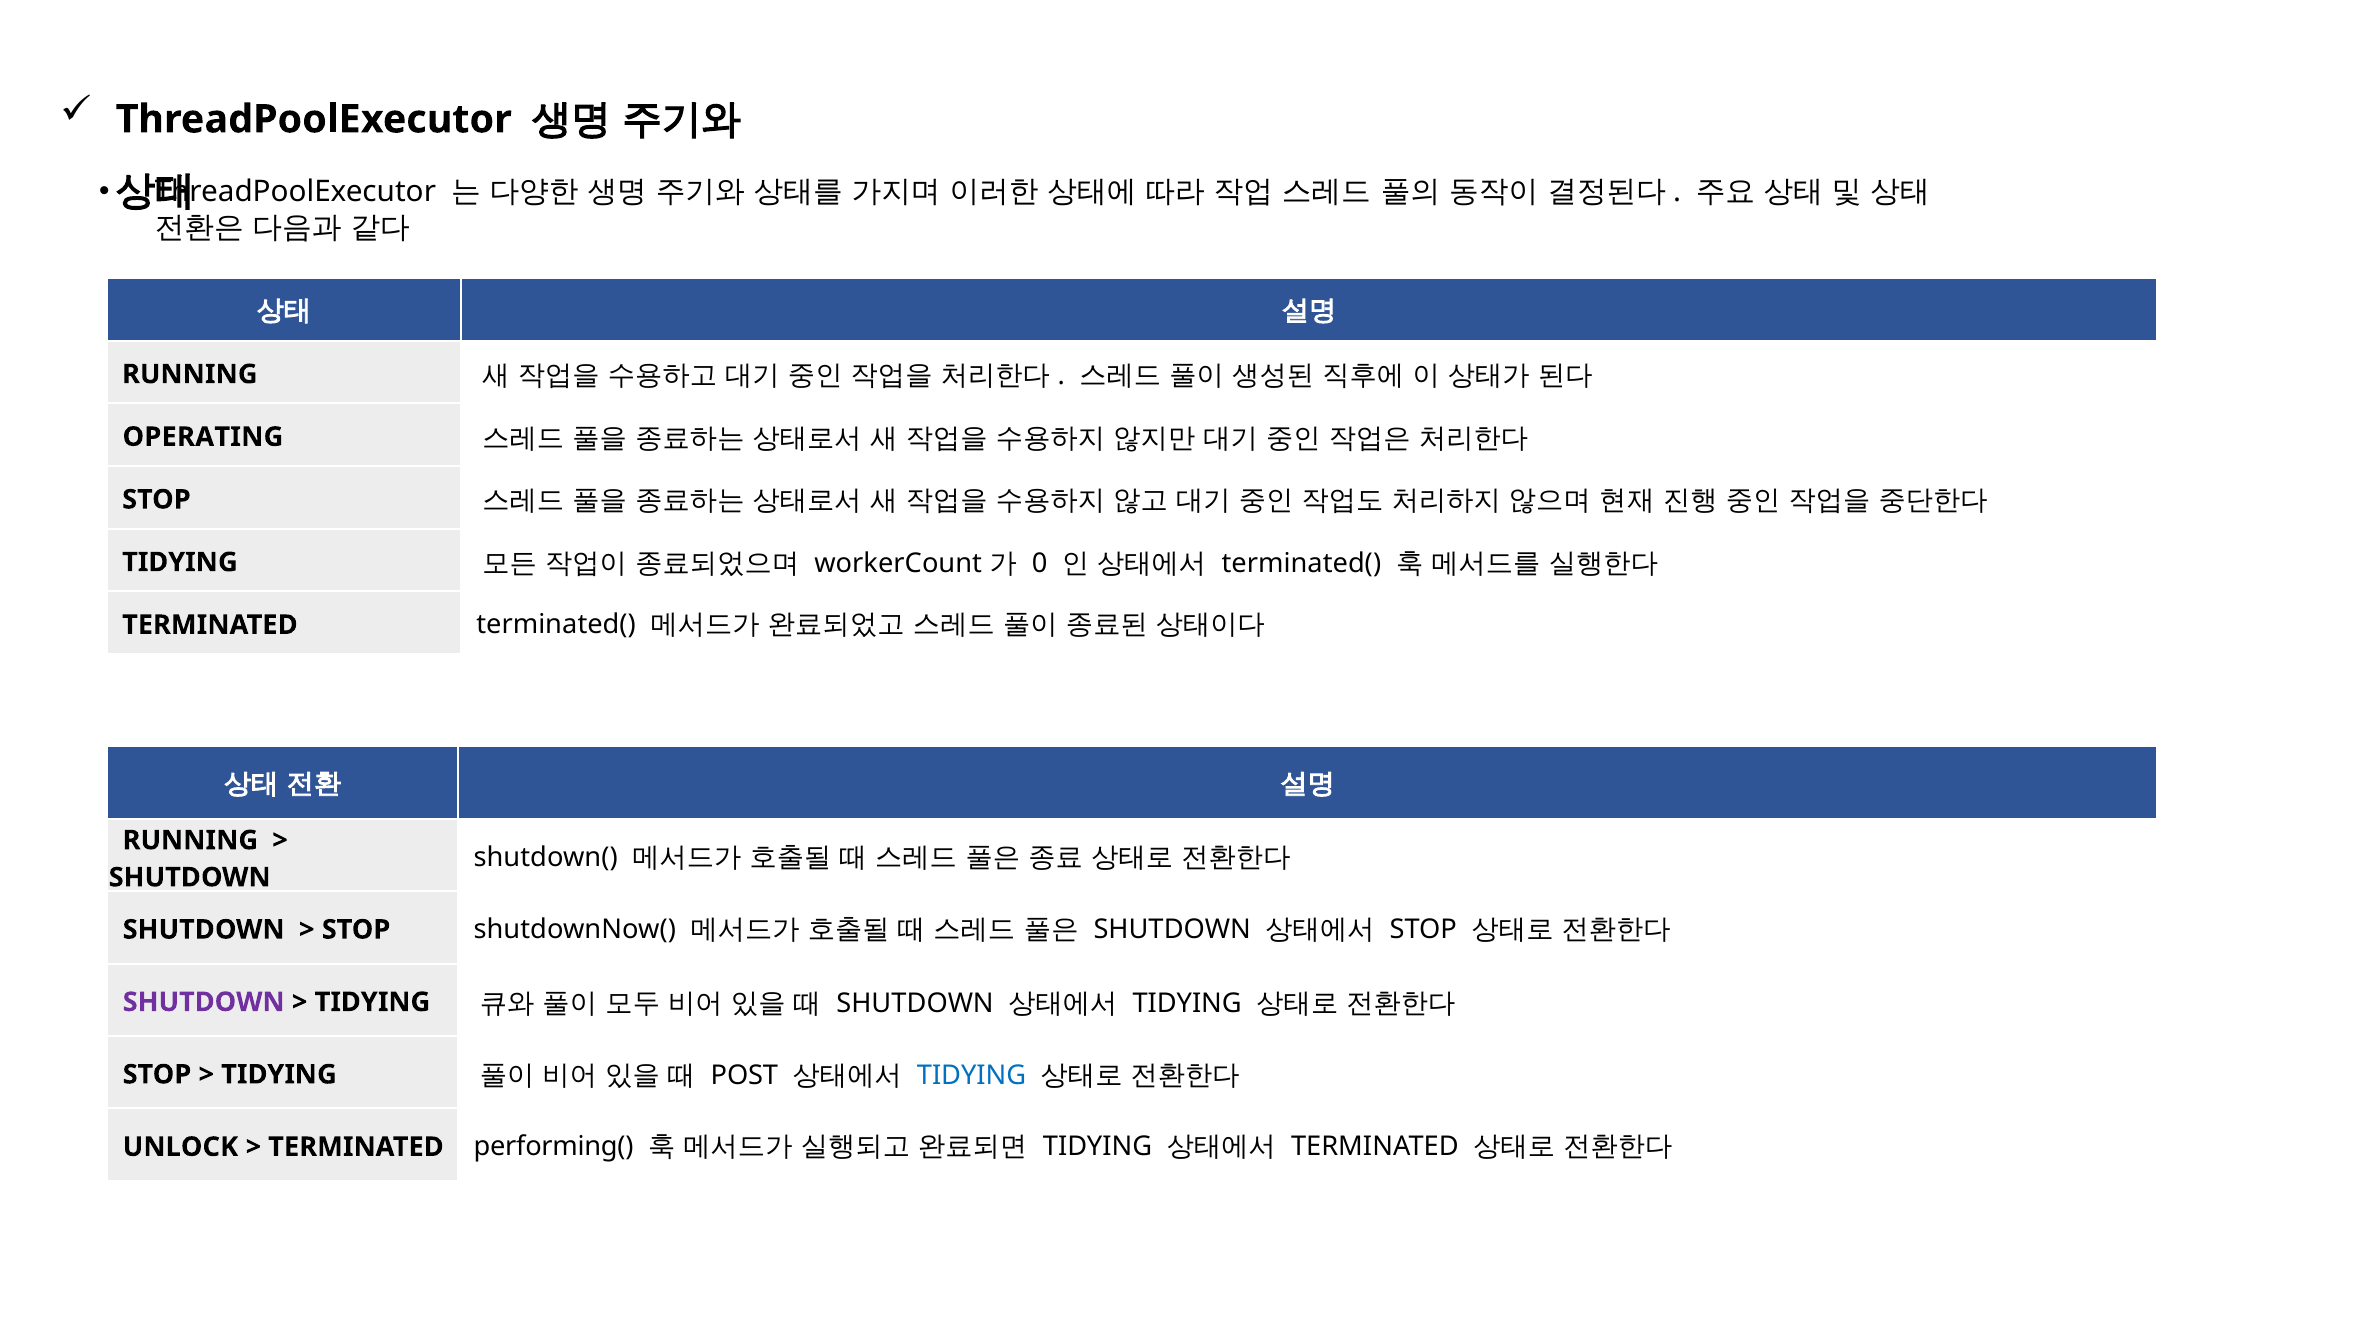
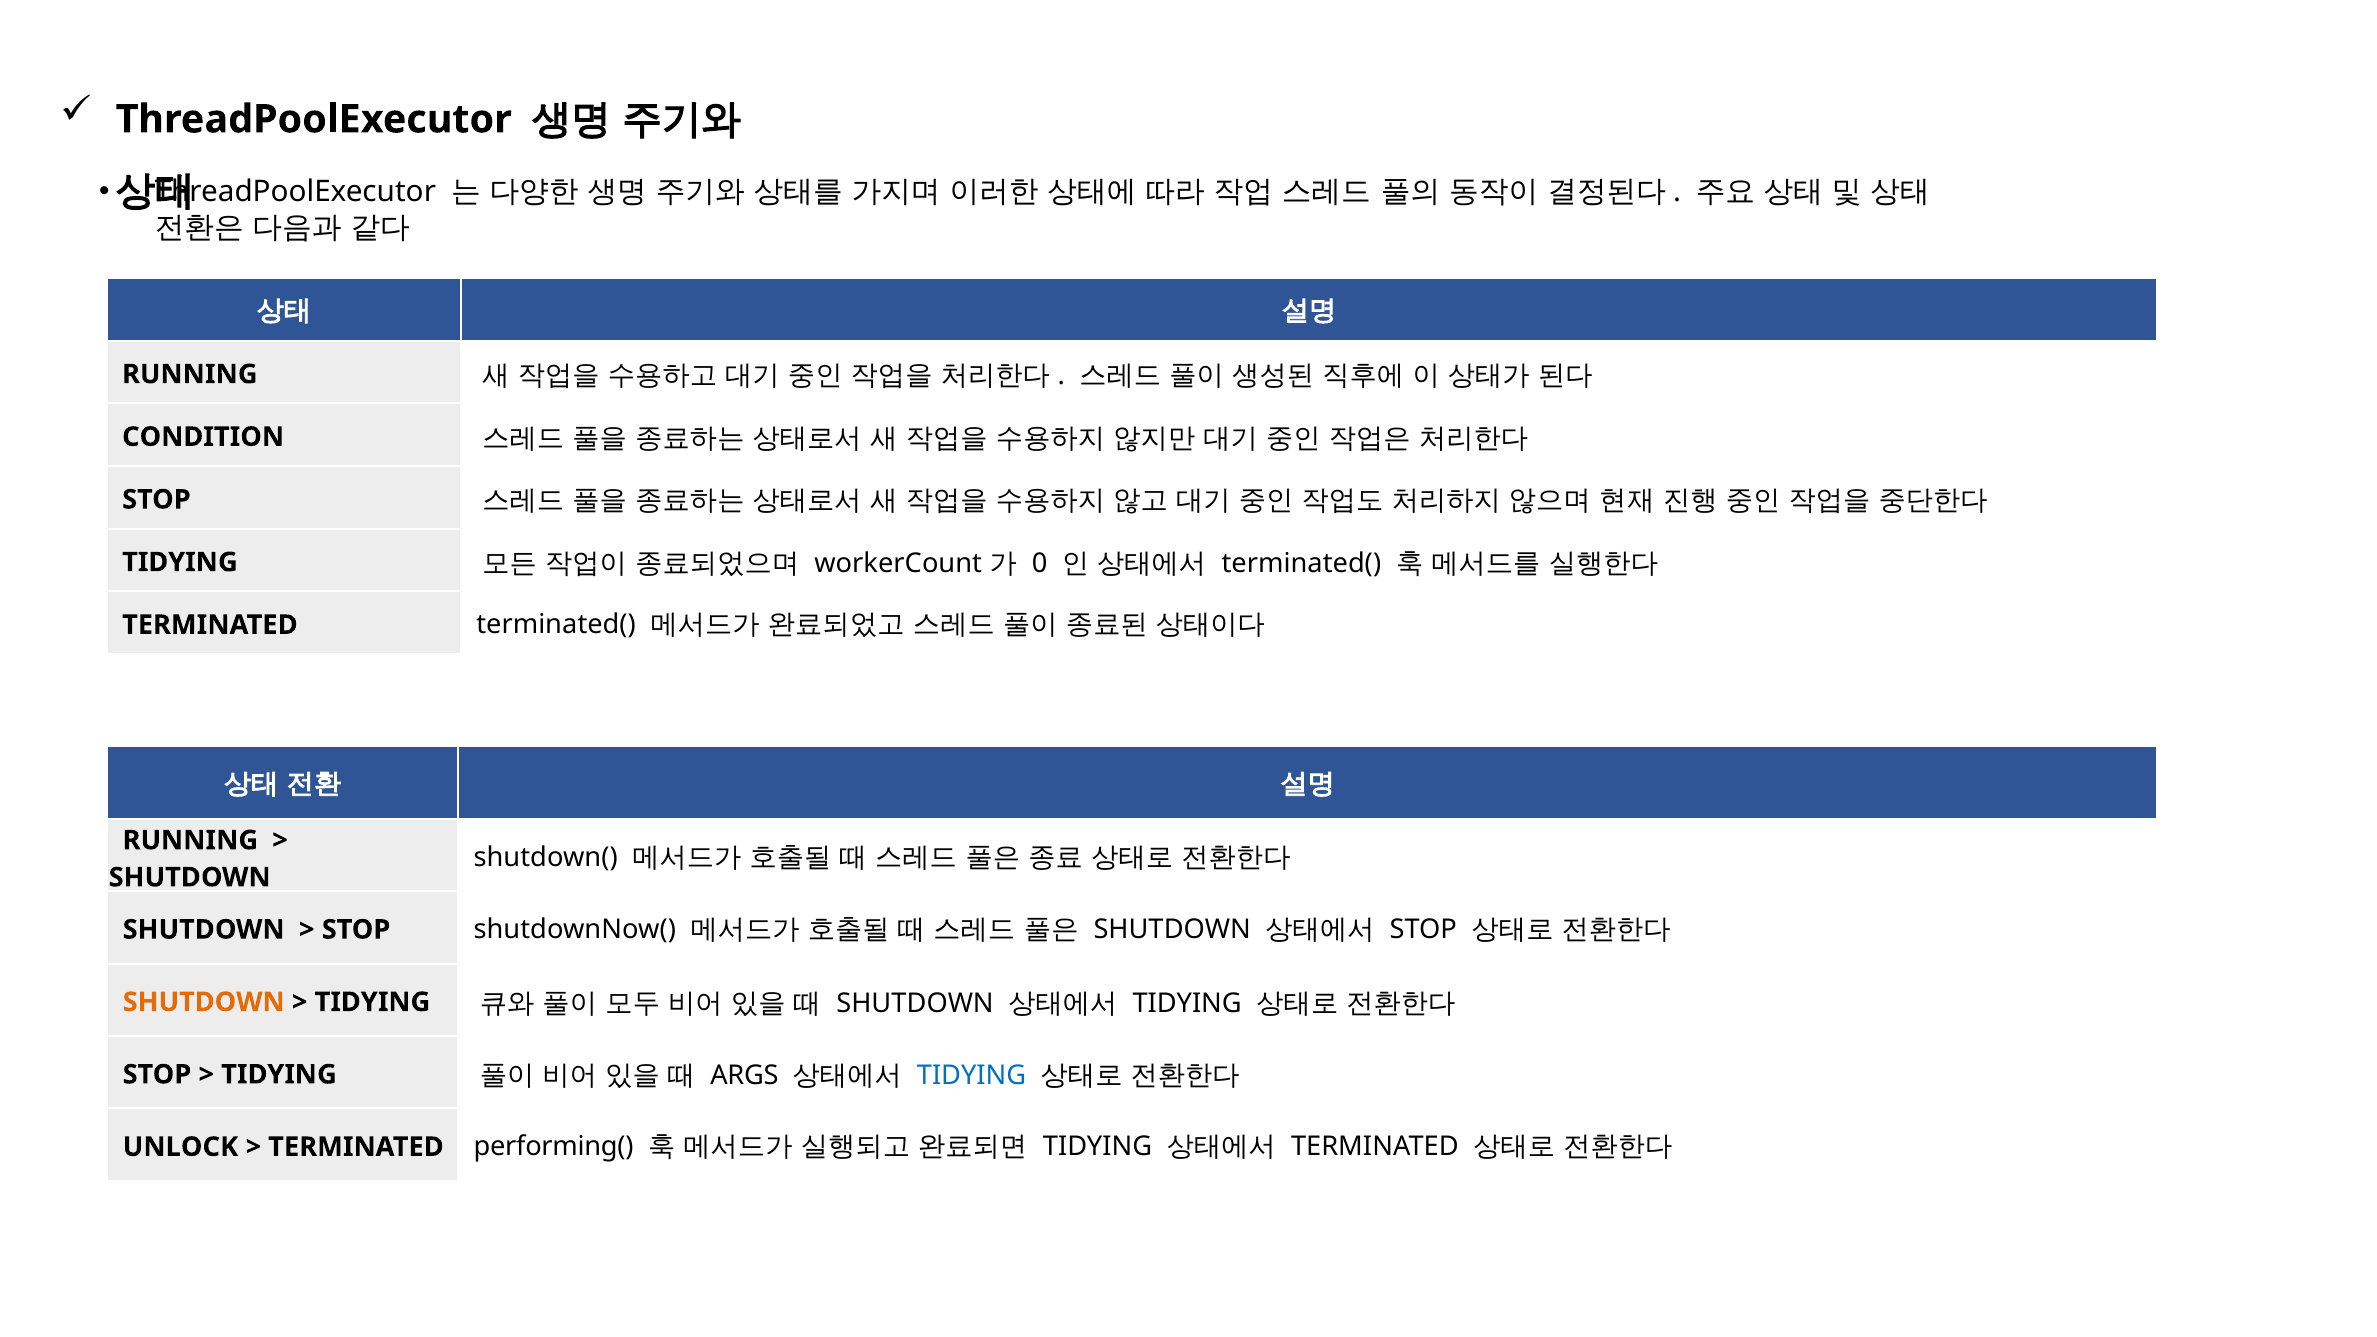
OPERATING: OPERATING -> CONDITION
SHUTDOWN at (204, 1002) colour: purple -> orange
POST: POST -> ARGS
